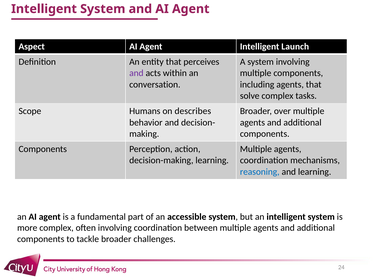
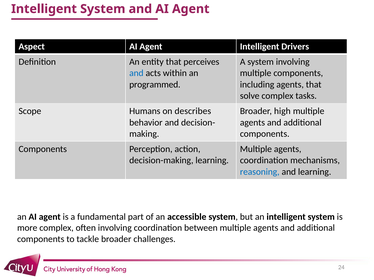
Launch: Launch -> Drivers
and at (136, 73) colour: purple -> blue
conversation: conversation -> programmed
over: over -> high
